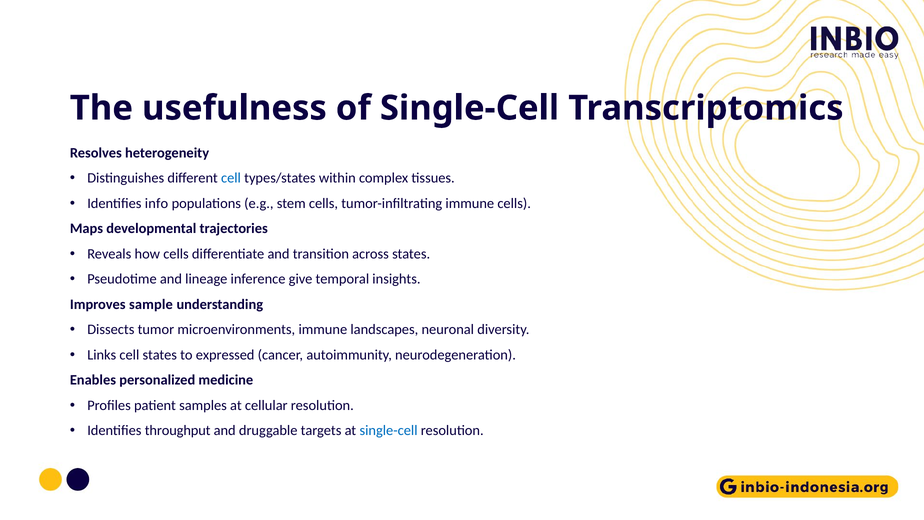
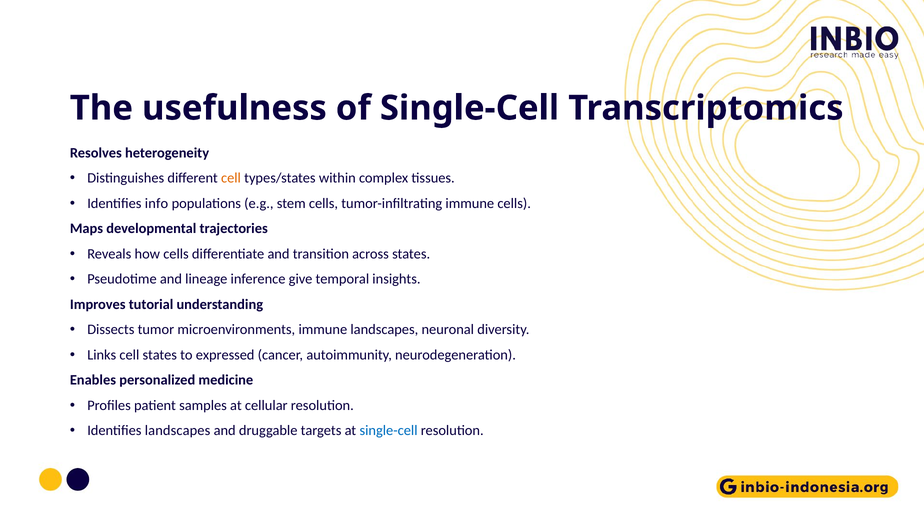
cell at (231, 178) colour: blue -> orange
sample: sample -> tutorial
Identifies throughput: throughput -> landscapes
